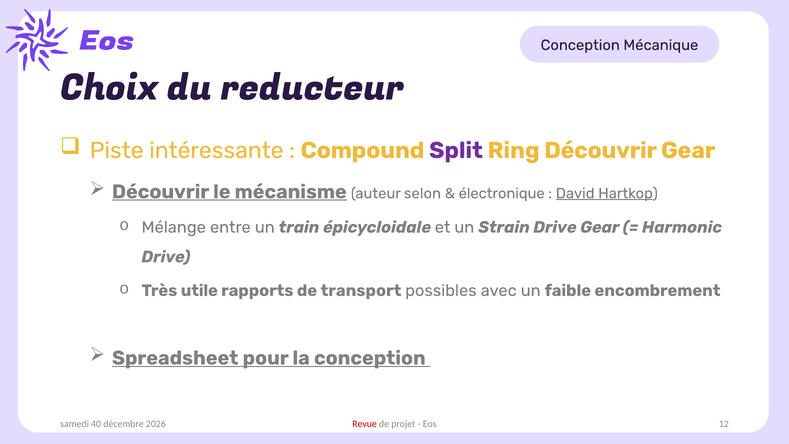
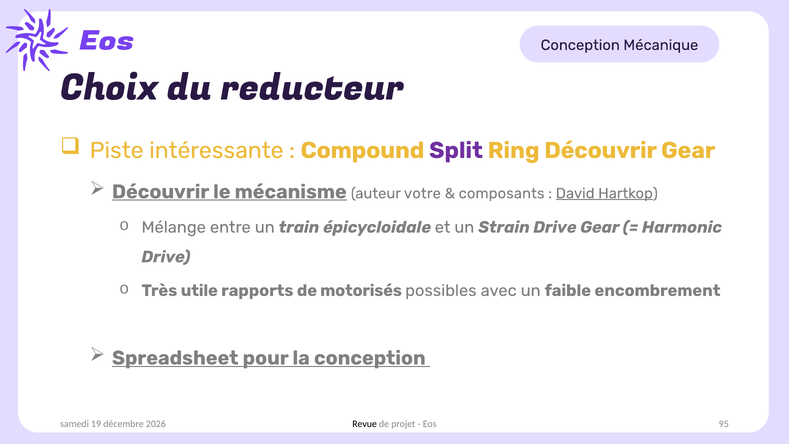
selon: selon -> votre
électronique: électronique -> composants
transport: transport -> motorisés
40: 40 -> 19
Revue colour: red -> black
12: 12 -> 95
